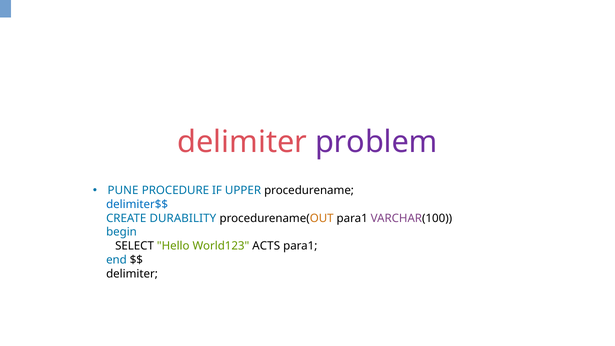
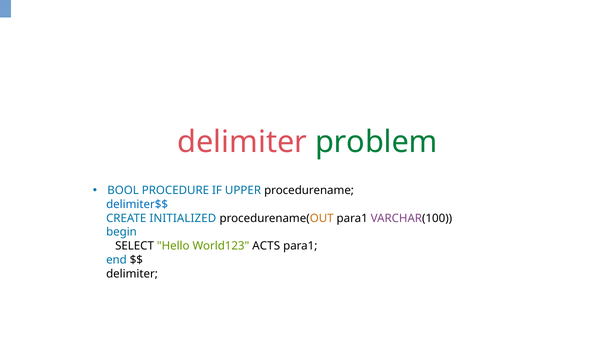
problem colour: purple -> green
PUNE: PUNE -> BOOL
DURABILITY: DURABILITY -> INITIALIZED
